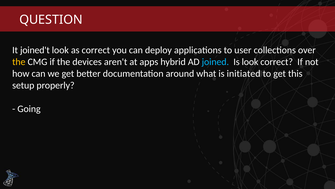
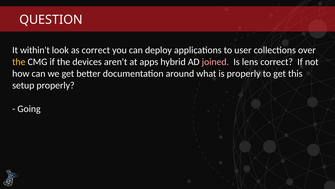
joined't: joined't -> within't
joined colour: light blue -> pink
Is look: look -> lens
is initiated: initiated -> properly
